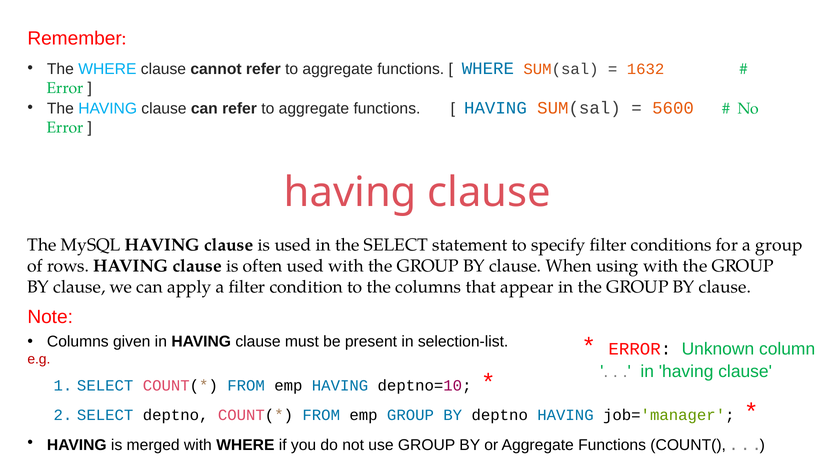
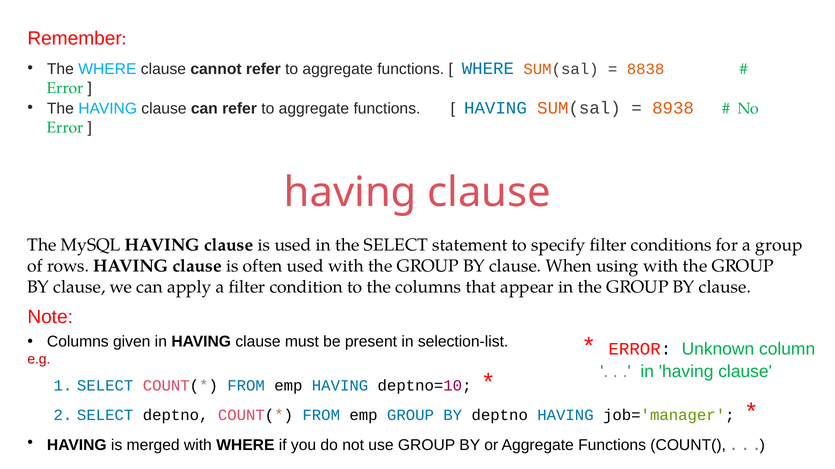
1632: 1632 -> 8838
5600: 5600 -> 8938
